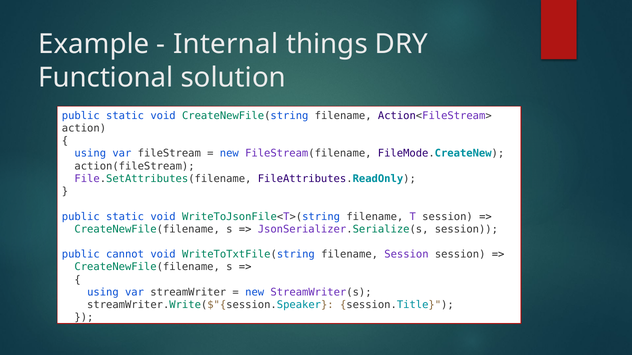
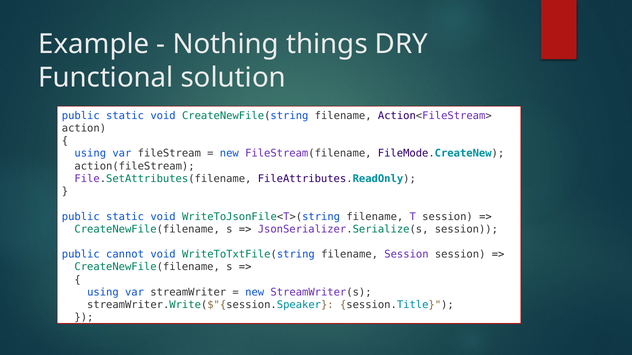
Internal: Internal -> Nothing
